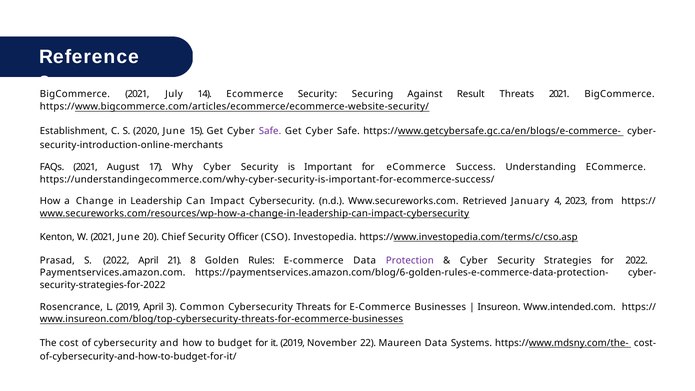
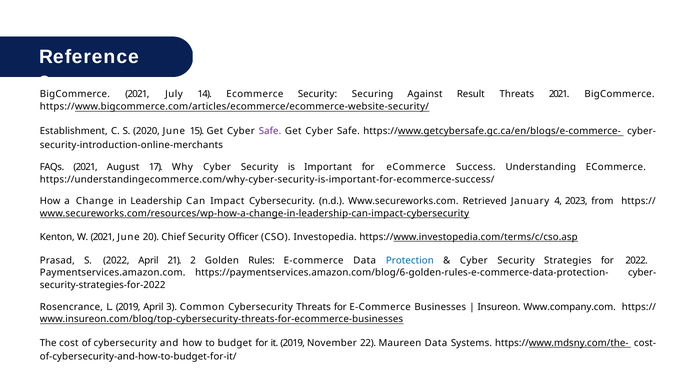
8: 8 -> 2
Protection colour: purple -> blue
Www.intended.com: Www.intended.com -> Www.company.com
